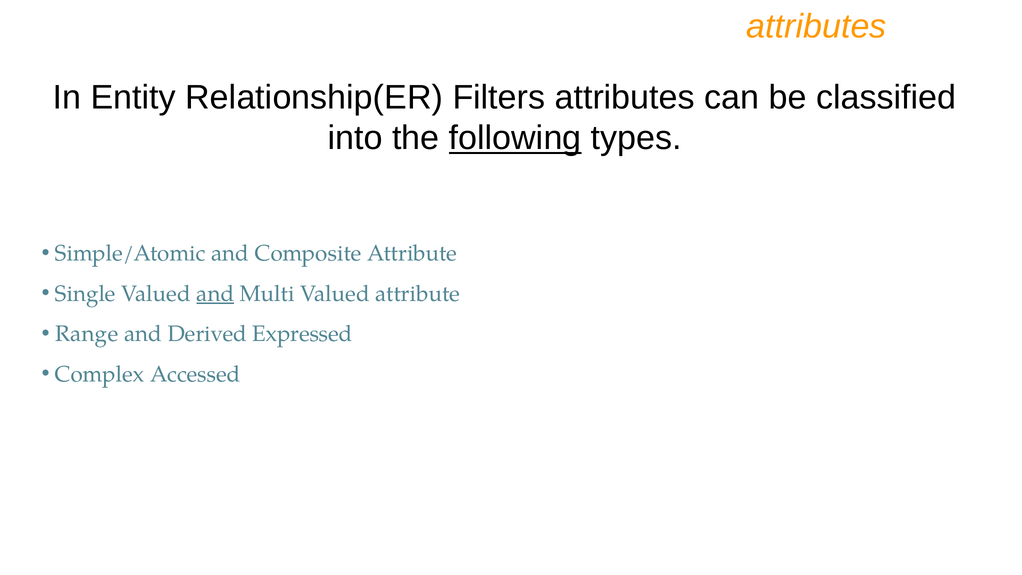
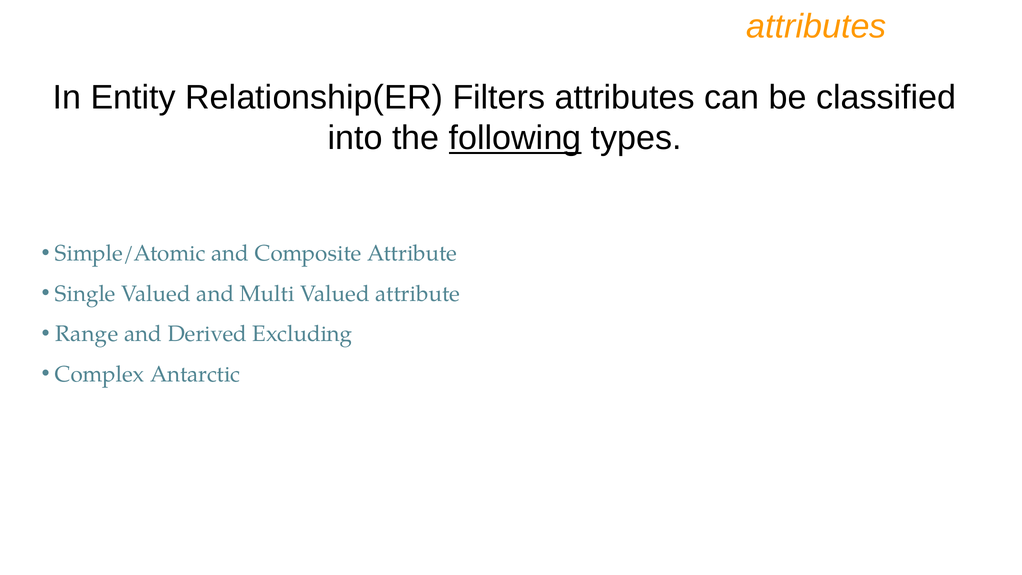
and at (215, 294) underline: present -> none
Expressed: Expressed -> Excluding
Accessed: Accessed -> Antarctic
